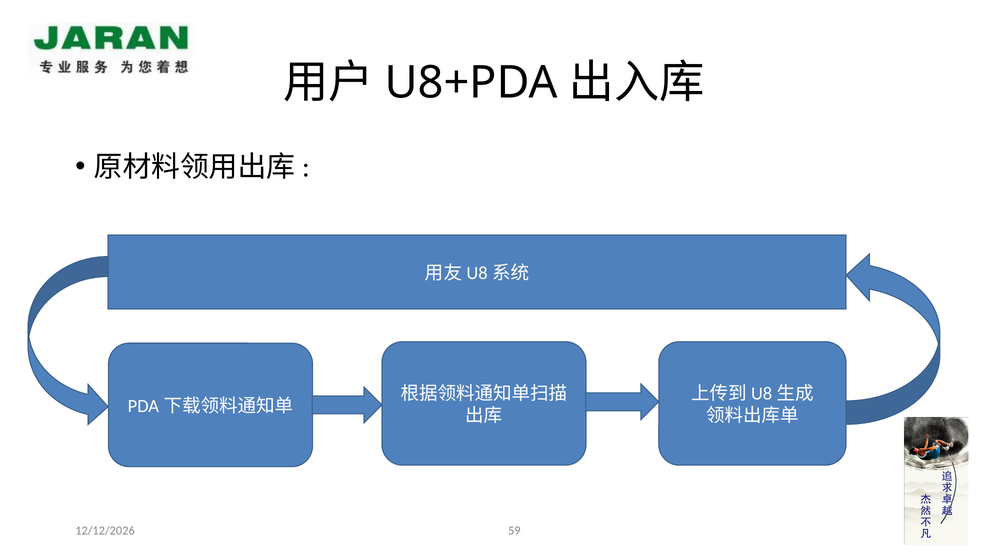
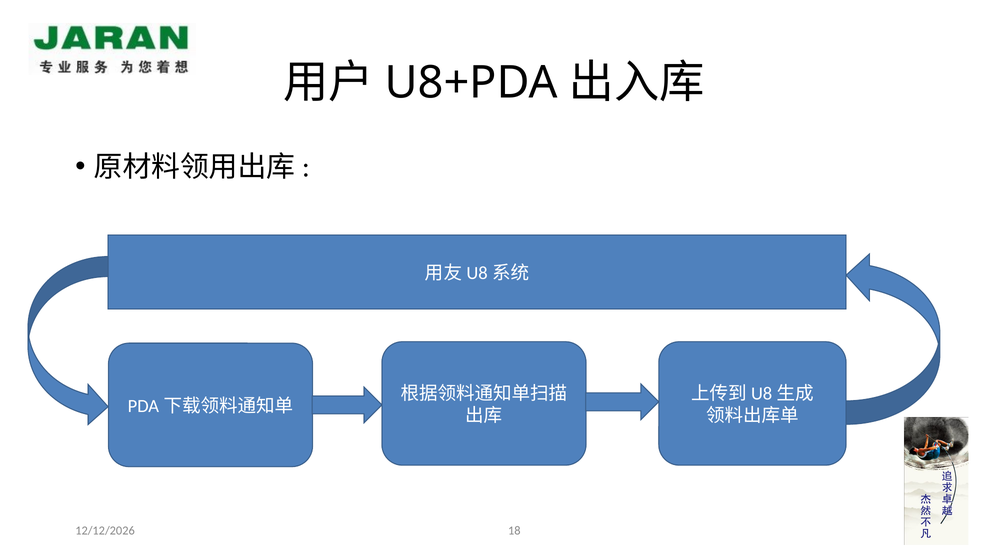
59: 59 -> 18
